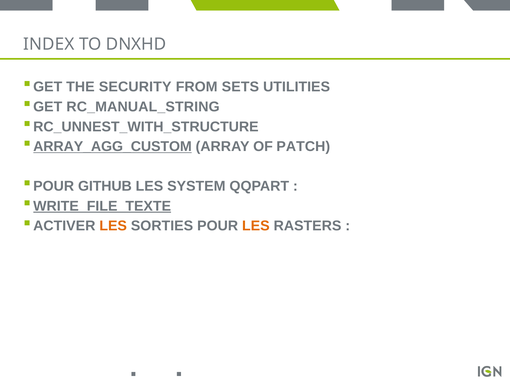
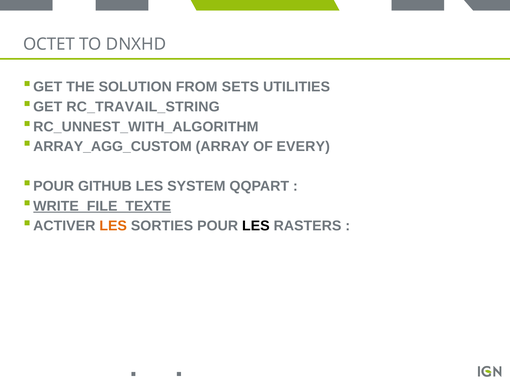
INDEX: INDEX -> OCTET
SECURITY: SECURITY -> SOLUTION
RC_MANUAL_STRING: RC_MANUAL_STRING -> RC_TRAVAIL_STRING
RC_UNNEST_WITH_STRUCTURE: RC_UNNEST_WITH_STRUCTURE -> RC_UNNEST_WITH_ALGORITHM
ARRAY_AGG_CUSTOM underline: present -> none
PATCH: PATCH -> EVERY
LES at (256, 226) colour: orange -> black
